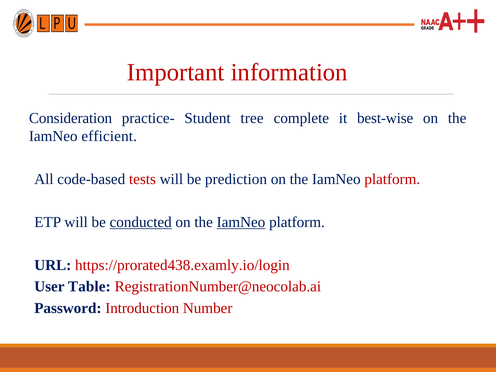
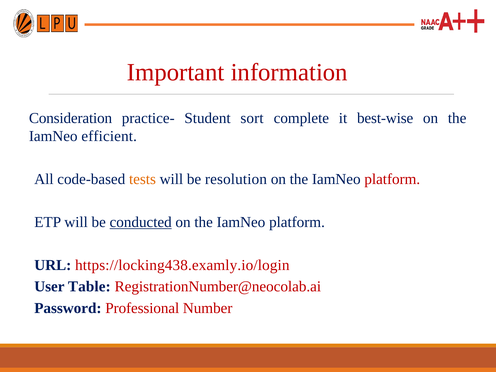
tree: tree -> sort
tests colour: red -> orange
prediction: prediction -> resolution
IamNeo at (241, 222) underline: present -> none
https://prorated438.examly.io/login: https://prorated438.examly.io/login -> https://locking438.examly.io/login
Introduction: Introduction -> Professional
